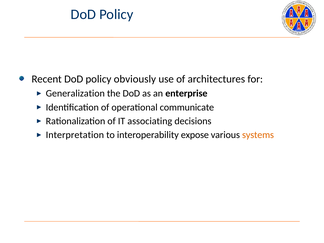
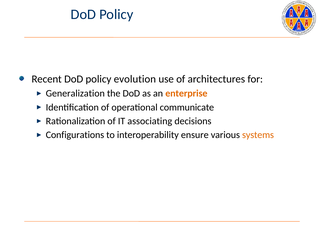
obviously: obviously -> evolution
enterprise colour: black -> orange
Interpretation: Interpretation -> Configurations
expose: expose -> ensure
